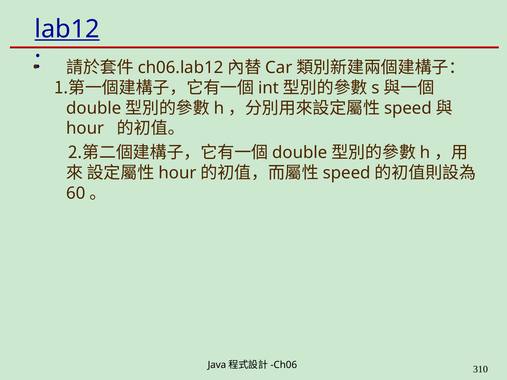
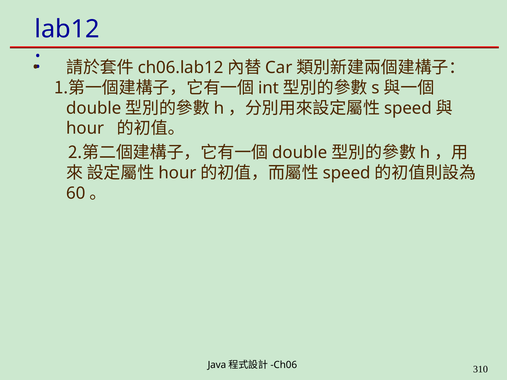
lab12 underline: present -> none
